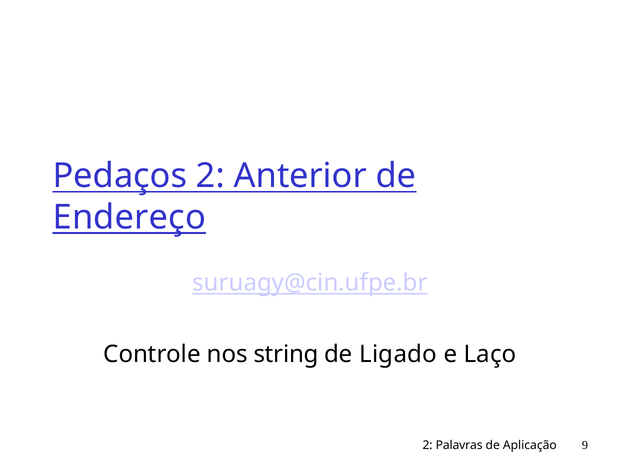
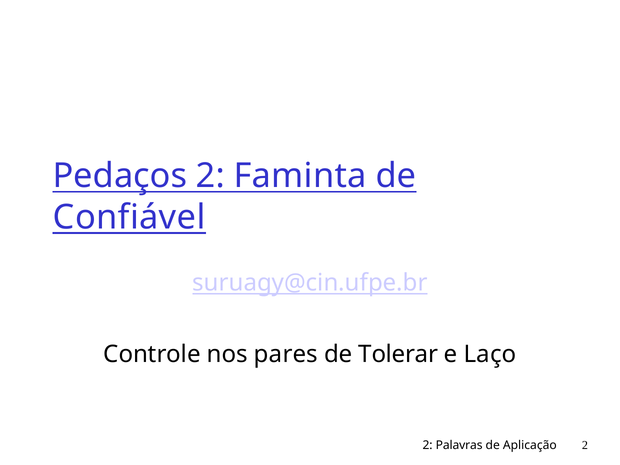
Anterior: Anterior -> Faminta
Endereço: Endereço -> Confiável
string: string -> pares
Ligado: Ligado -> Tolerar
Aplicação 9: 9 -> 2
